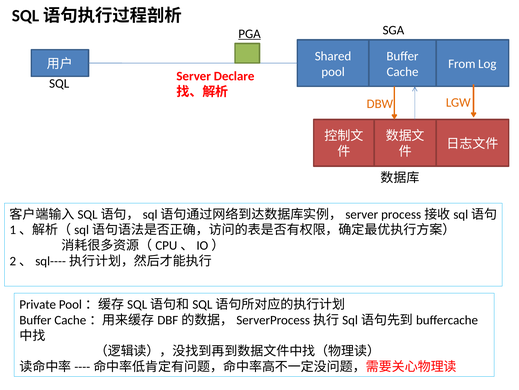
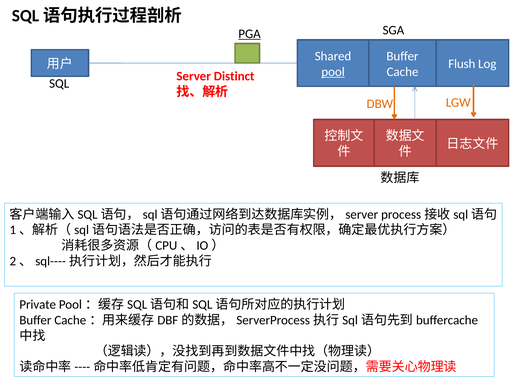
From: From -> Flush
pool underline: none -> present
Declare: Declare -> Distinct
